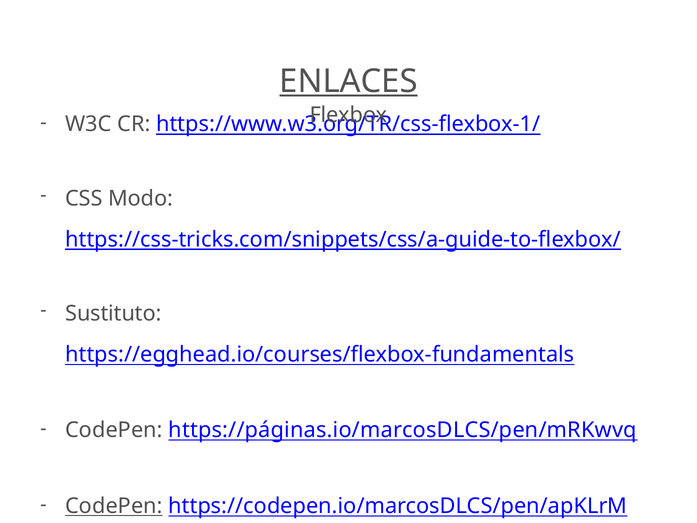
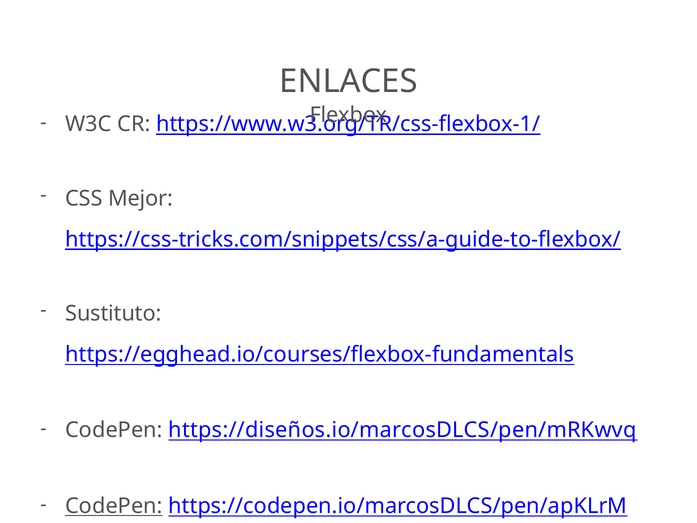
ENLACES underline: present -> none
Modo: Modo -> Mejor
https://páginas.io/marcosDLCS/pen/mRKwvq: https://páginas.io/marcosDLCS/pen/mRKwvq -> https://diseños.io/marcosDLCS/pen/mRKwvq
